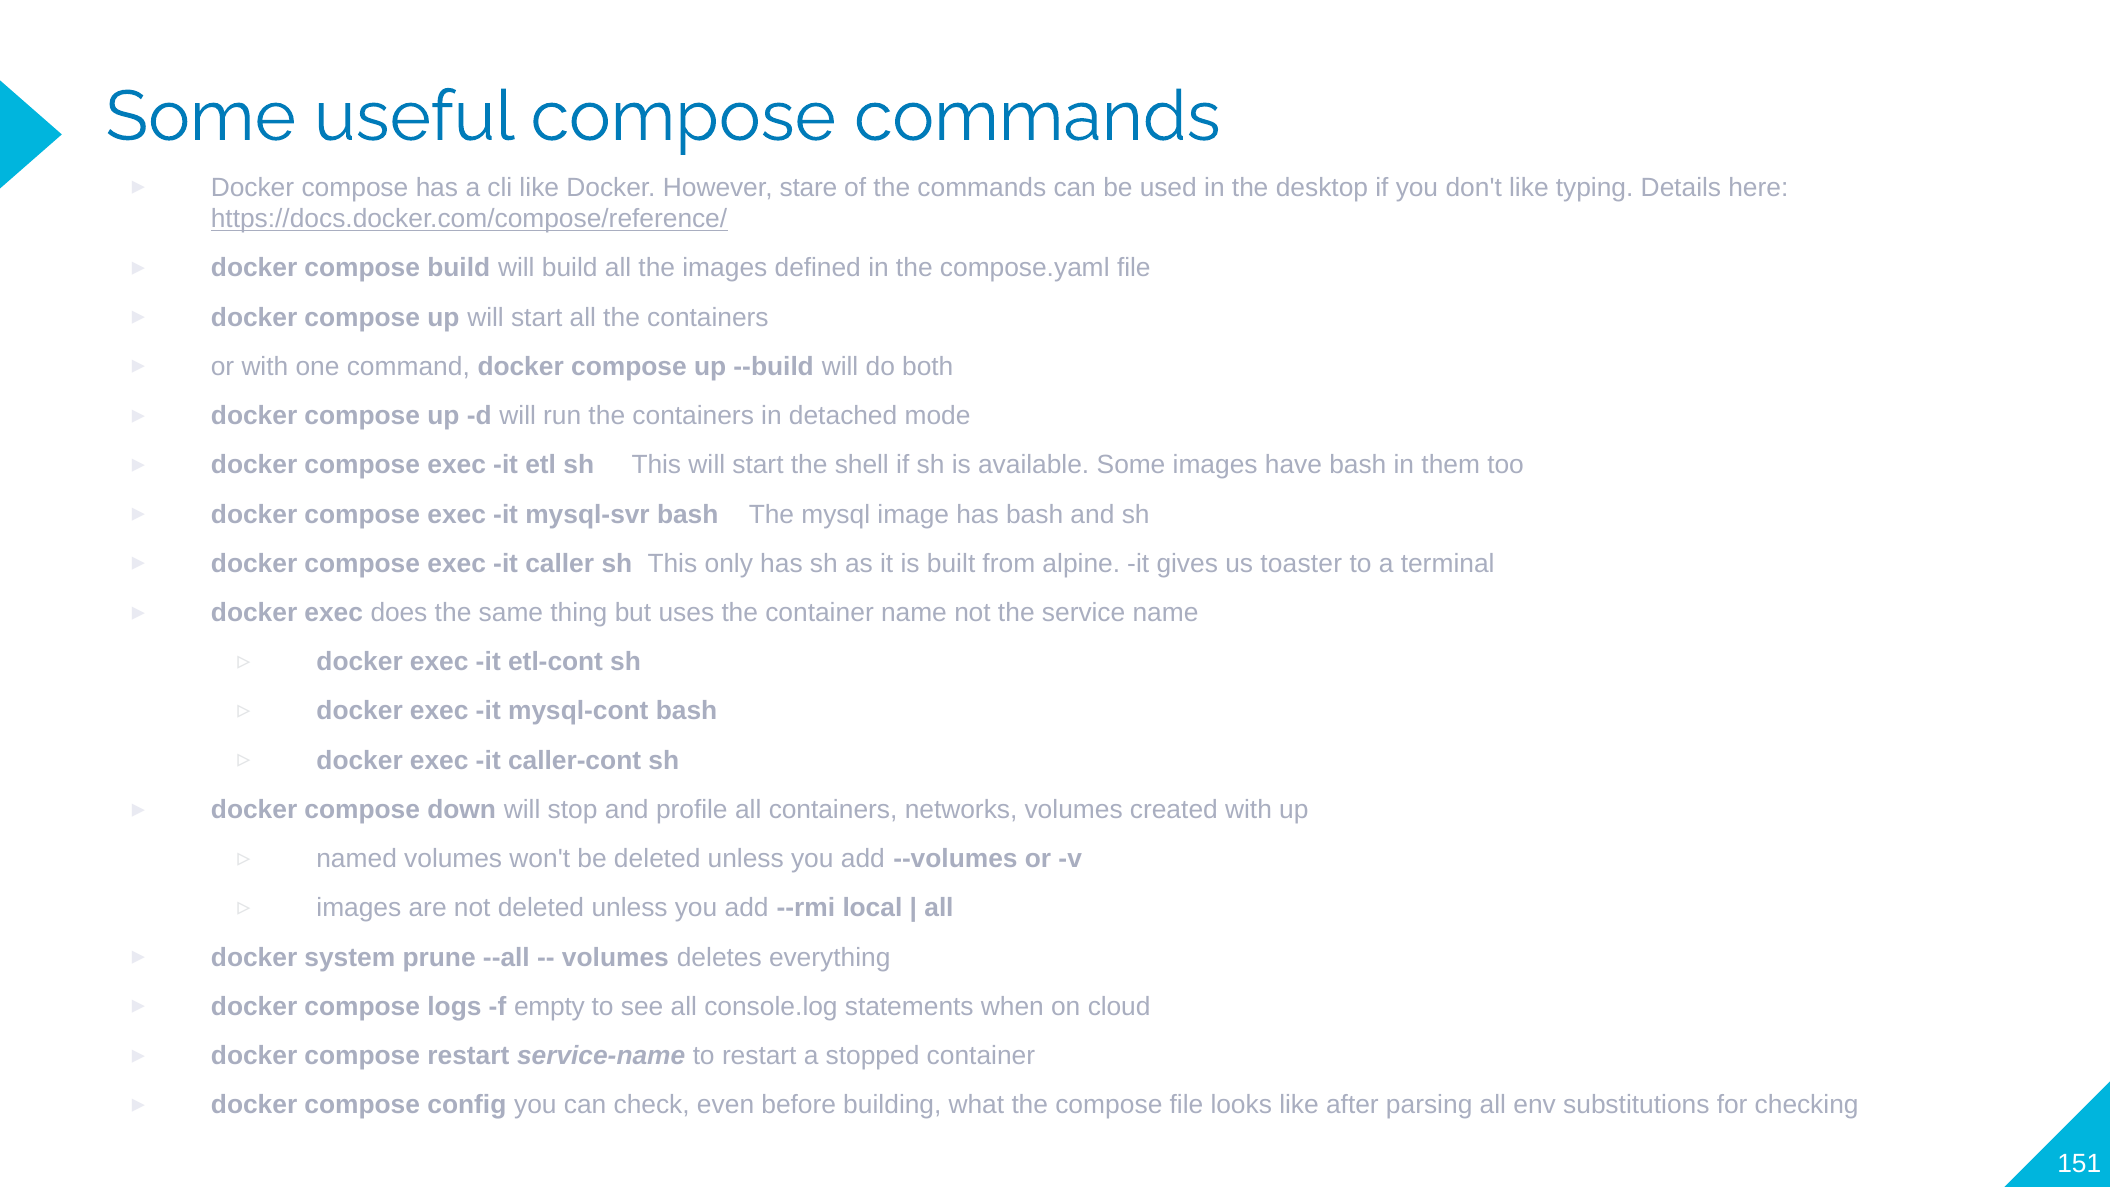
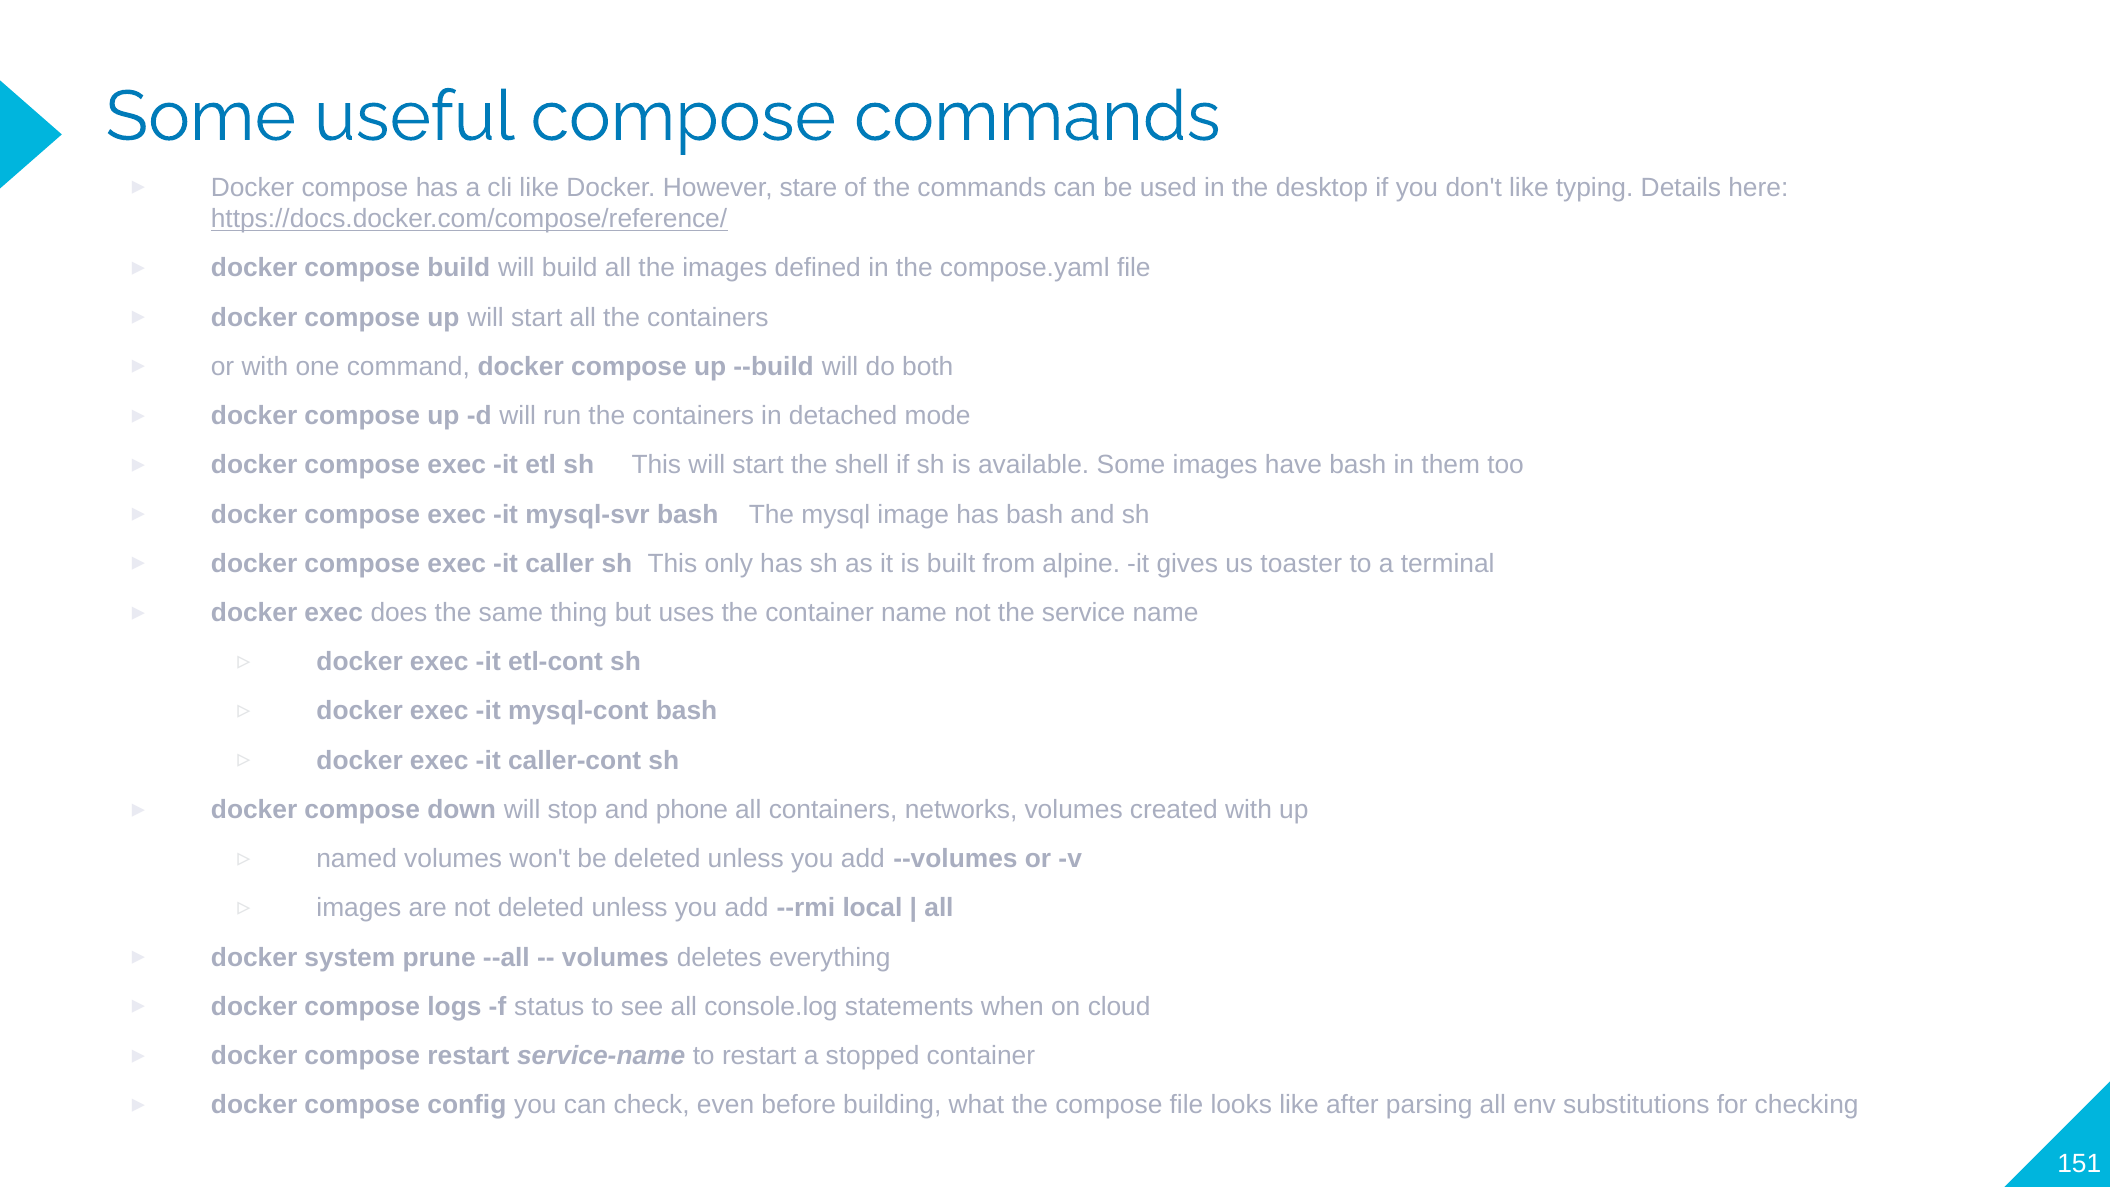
profile: profile -> phone
empty: empty -> status
